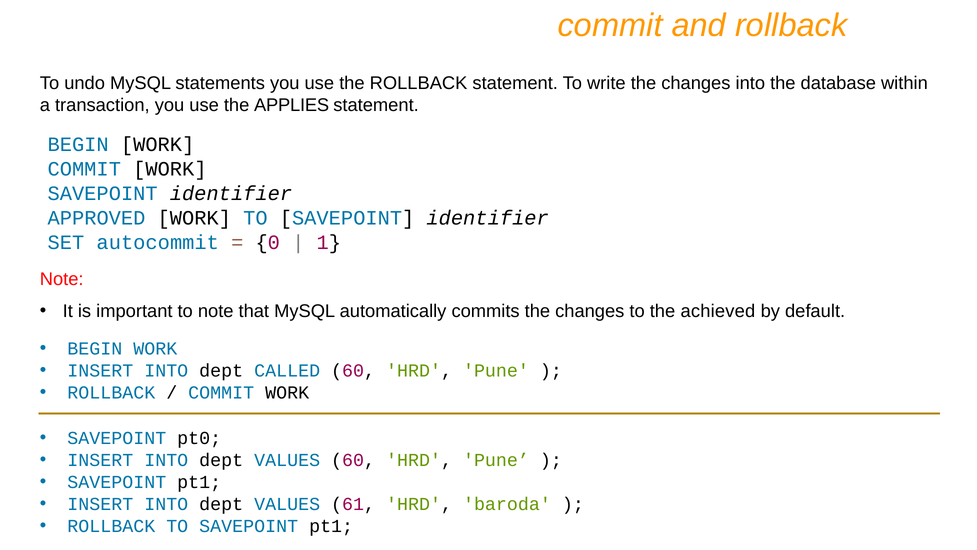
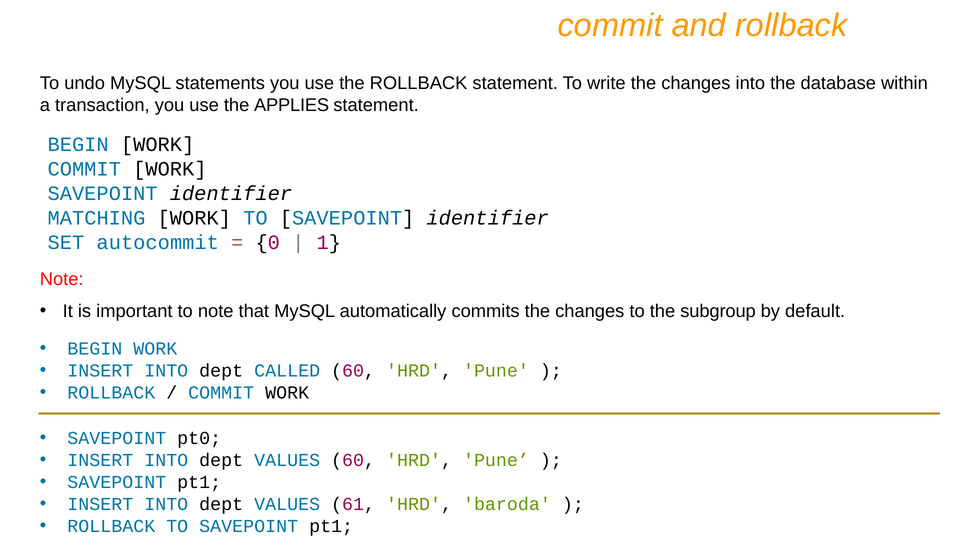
APPROVED: APPROVED -> MATCHING
achieved: achieved -> subgroup
